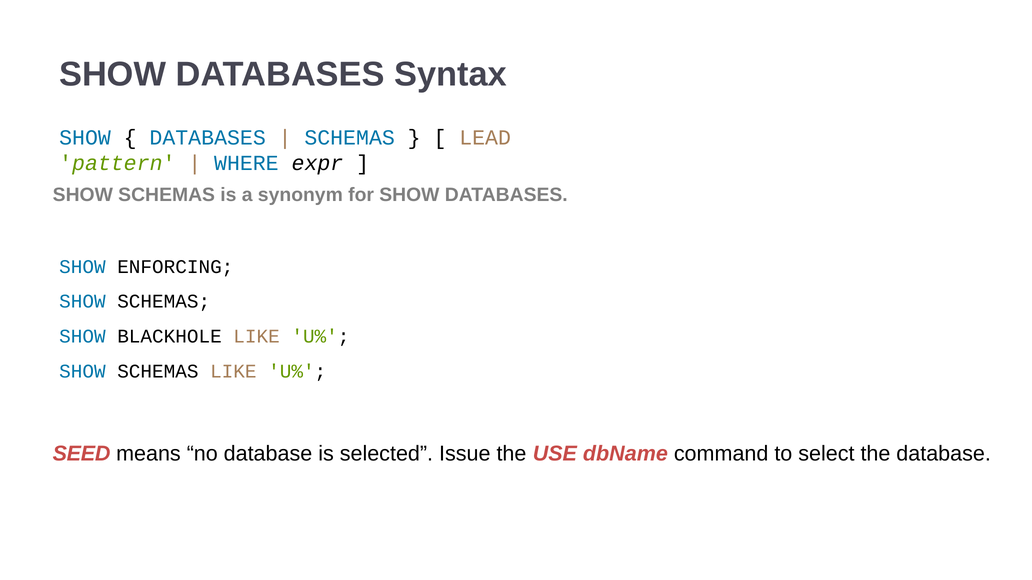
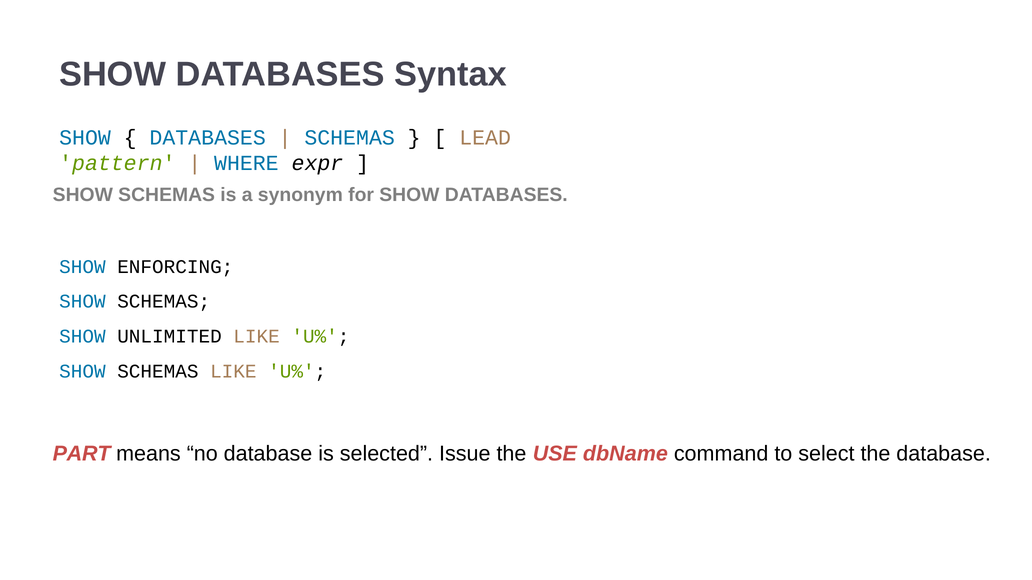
BLACKHOLE: BLACKHOLE -> UNLIMITED
SEED: SEED -> PART
